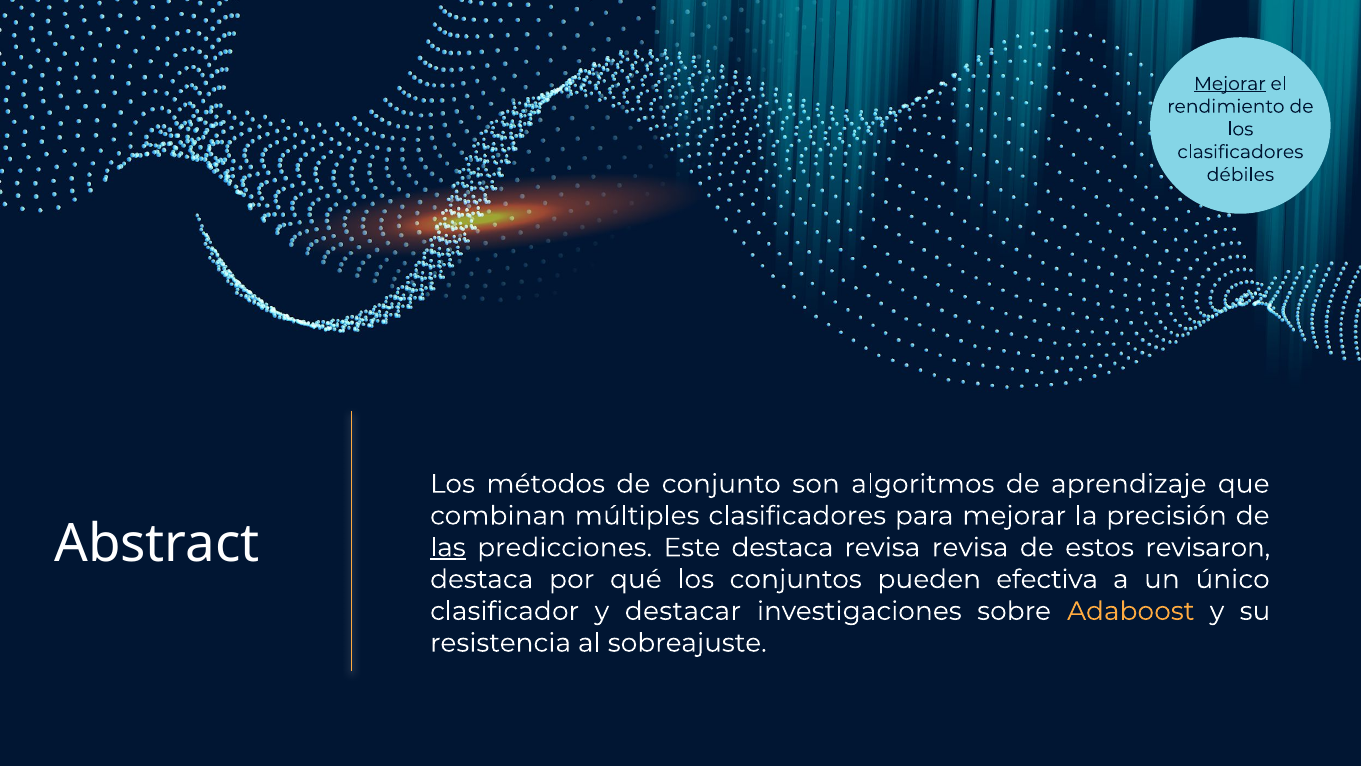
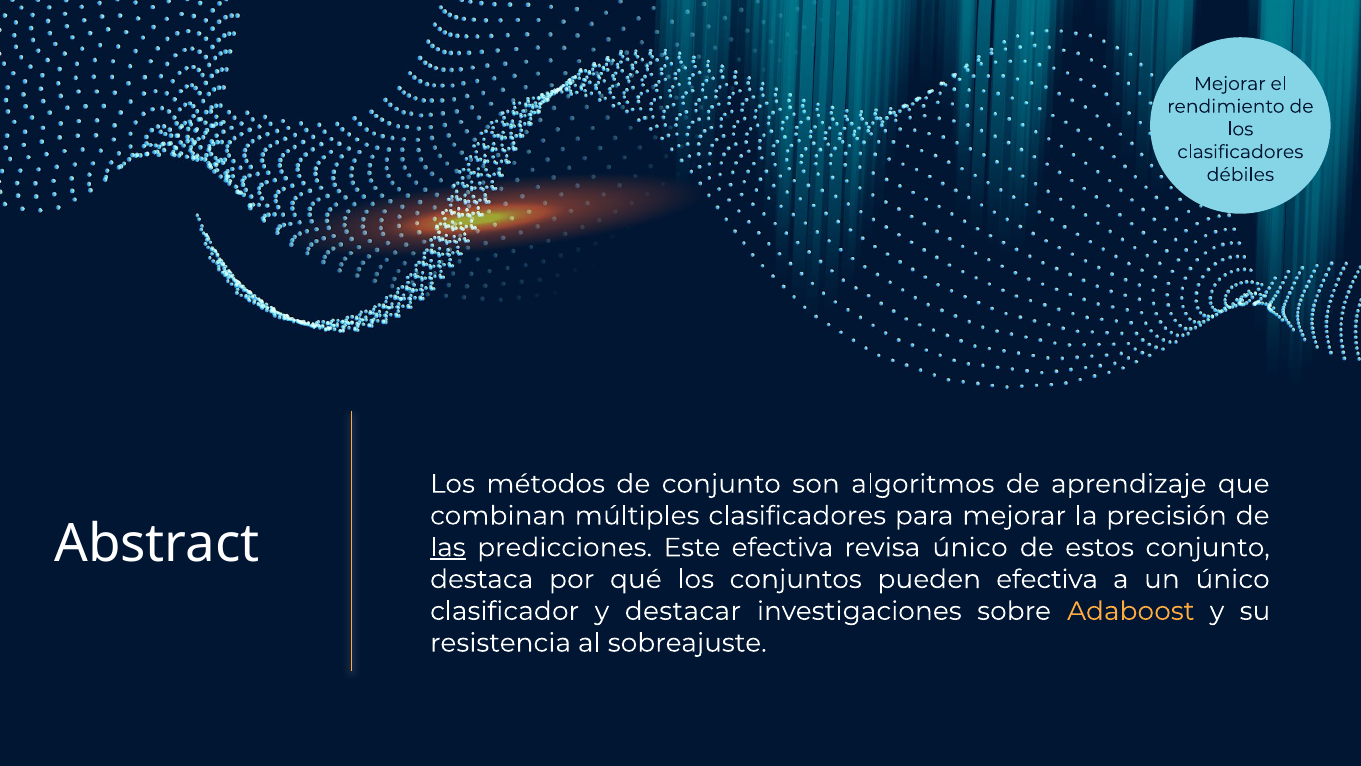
Mejorar at (1230, 84) underline: present -> none
Este destaca: destaca -> efectiva
revisa revisa: revisa -> único
estos revisaron: revisaron -> conjunto
